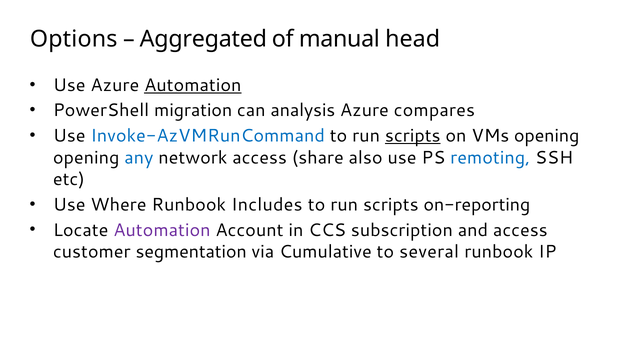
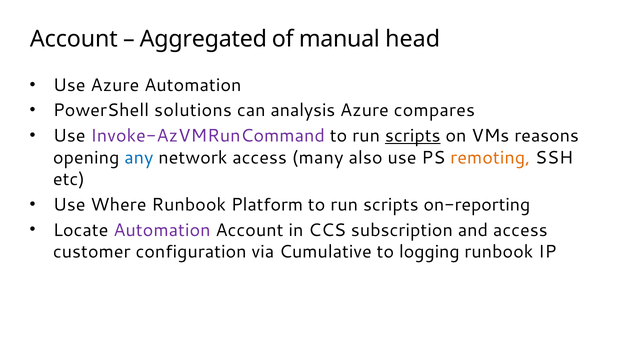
Options at (74, 39): Options -> Account
Automation at (193, 85) underline: present -> none
migration: migration -> solutions
Invoke-AzVMRunCommand colour: blue -> purple
VMs opening: opening -> reasons
share: share -> many
remoting colour: blue -> orange
Includes: Includes -> Platform
segmentation: segmentation -> configuration
several: several -> logging
